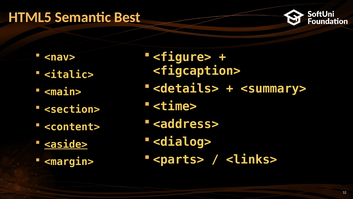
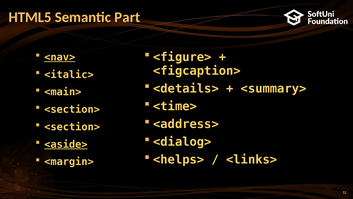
Best: Best -> Part
<nav> underline: none -> present
<content> at (72, 127): <content> -> <section>
<parts>: <parts> -> <helps>
